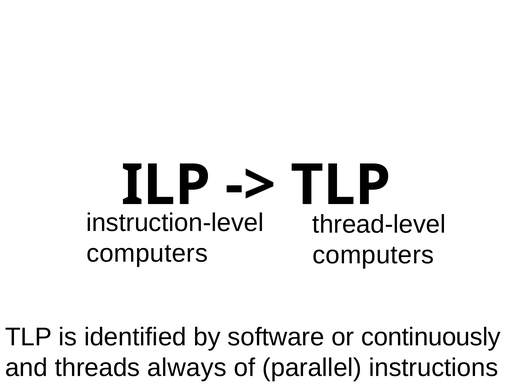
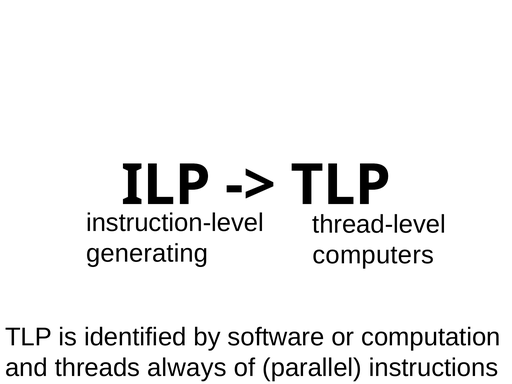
computers at (147, 253): computers -> generating
continuously: continuously -> computation
